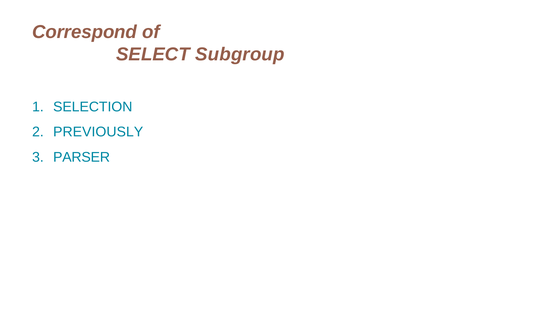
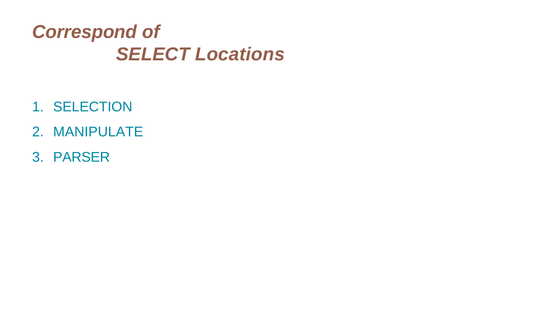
Subgroup: Subgroup -> Locations
PREVIOUSLY: PREVIOUSLY -> MANIPULATE
